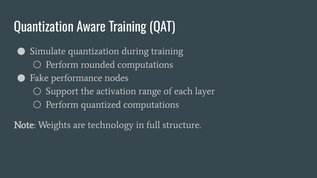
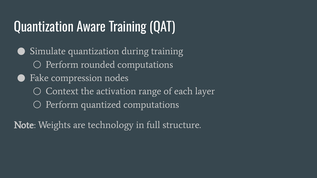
performance: performance -> compression
Support: Support -> Context
